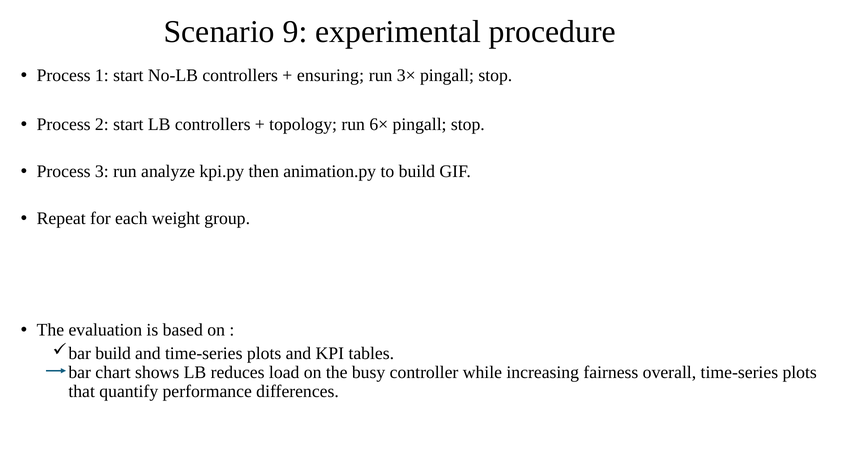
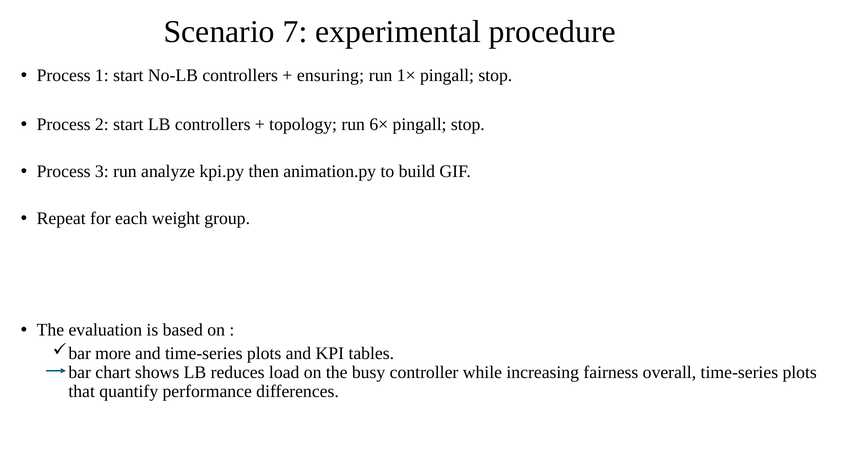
9: 9 -> 7
3×: 3× -> 1×
build at (113, 354): build -> more
